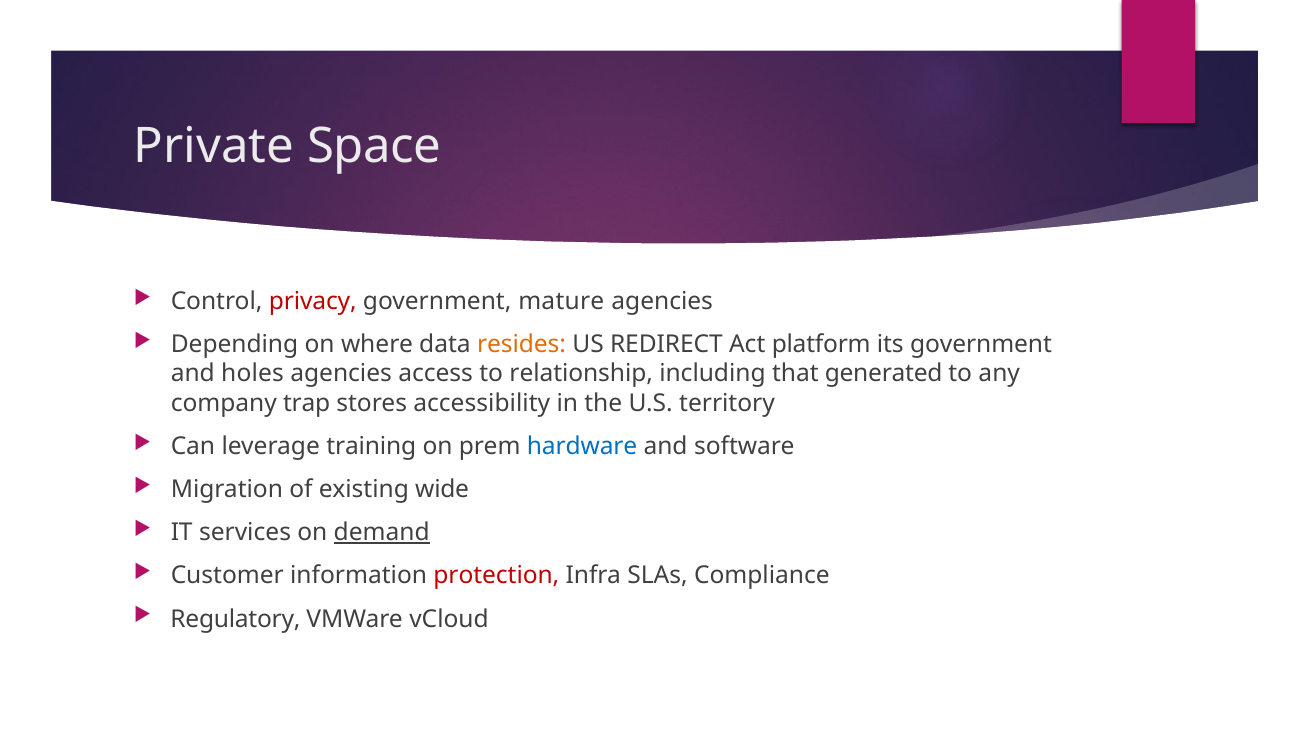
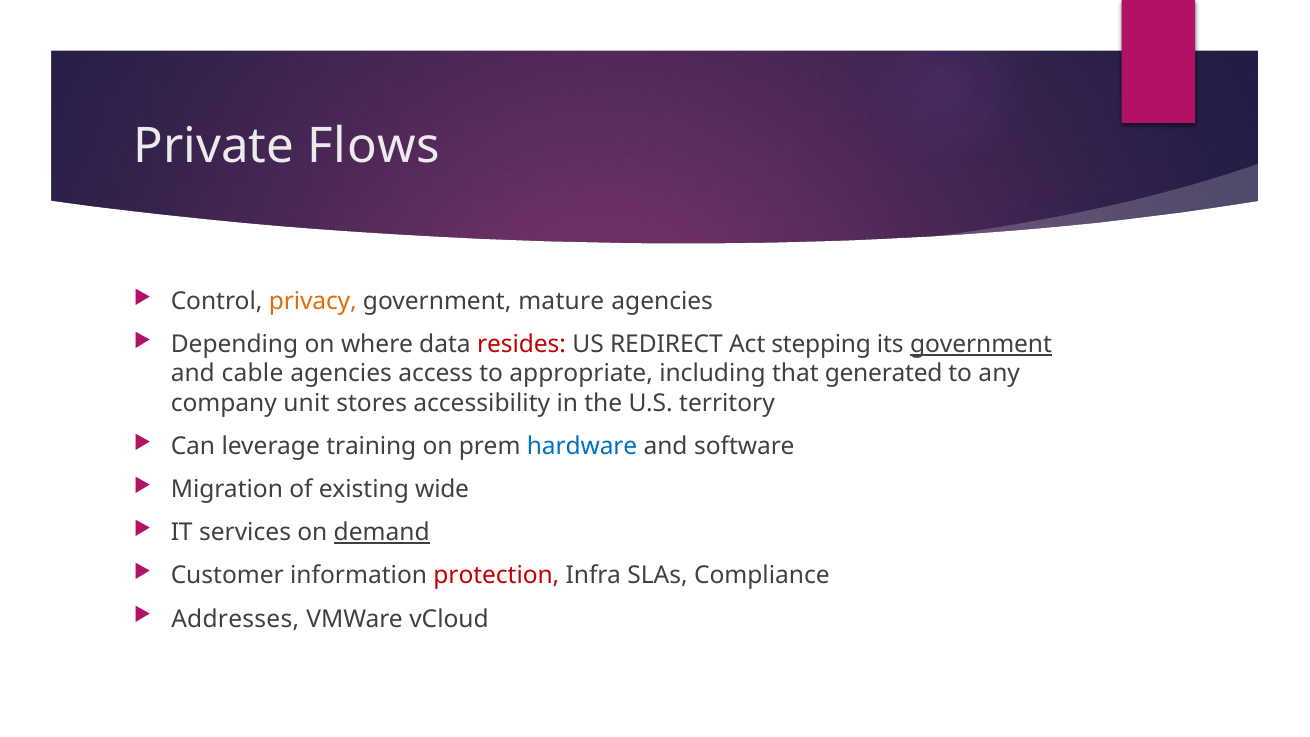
Space: Space -> Flows
privacy colour: red -> orange
resides colour: orange -> red
platform: platform -> stepping
government at (981, 344) underline: none -> present
holes: holes -> cable
relationship: relationship -> appropriate
trap: trap -> unit
Regulatory: Regulatory -> Addresses
